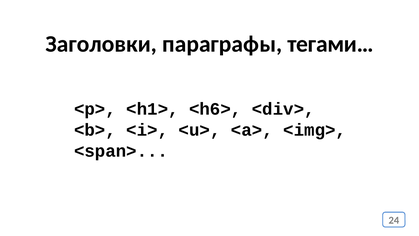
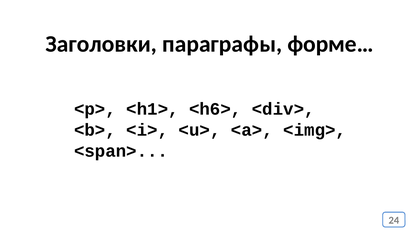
тегами…: тегами… -> форме…
